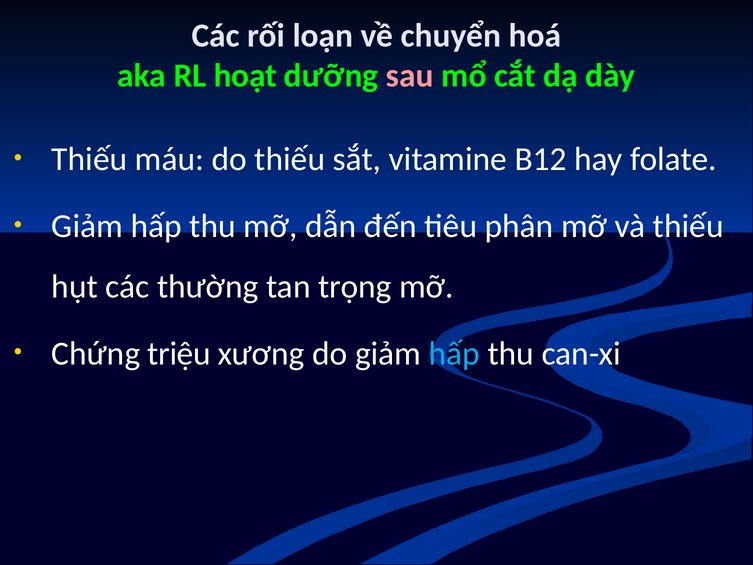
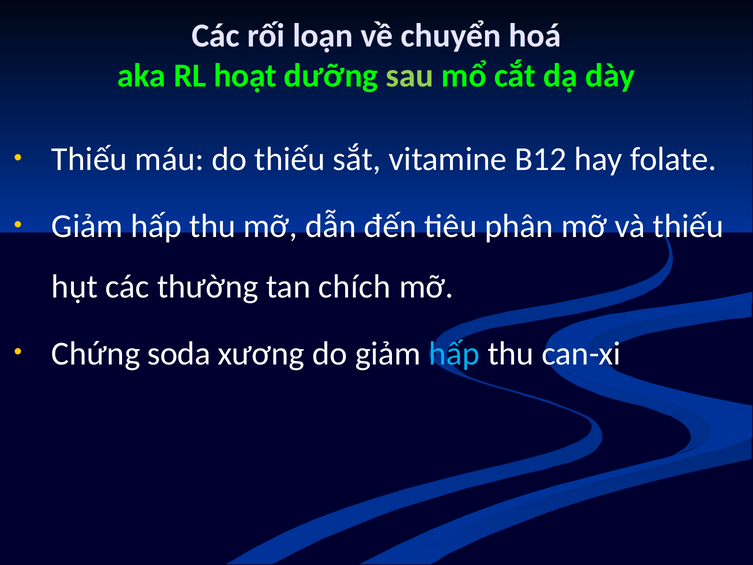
sau colour: pink -> light green
trọng: trọng -> chích
triệu: triệu -> soda
